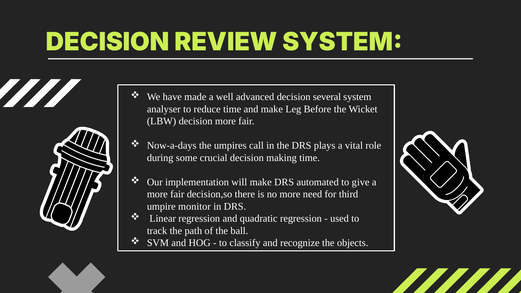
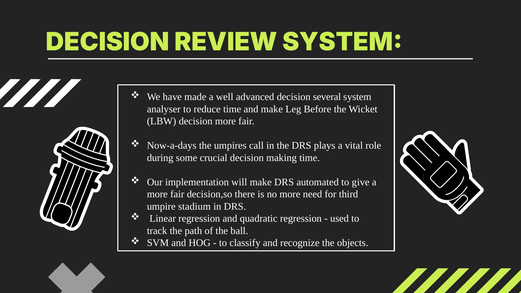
monitor: monitor -> stadium
